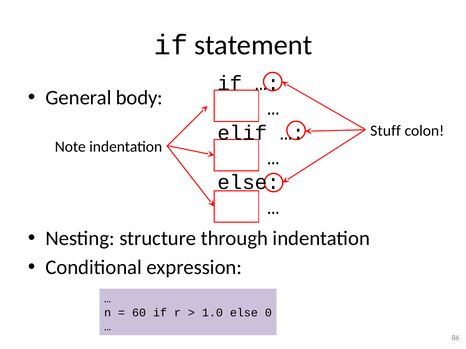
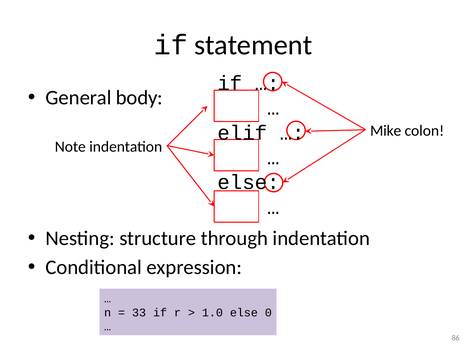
Stuff: Stuff -> Mike
60: 60 -> 33
